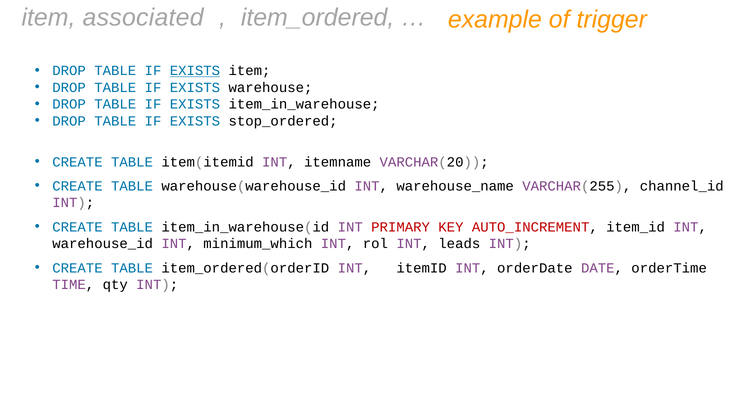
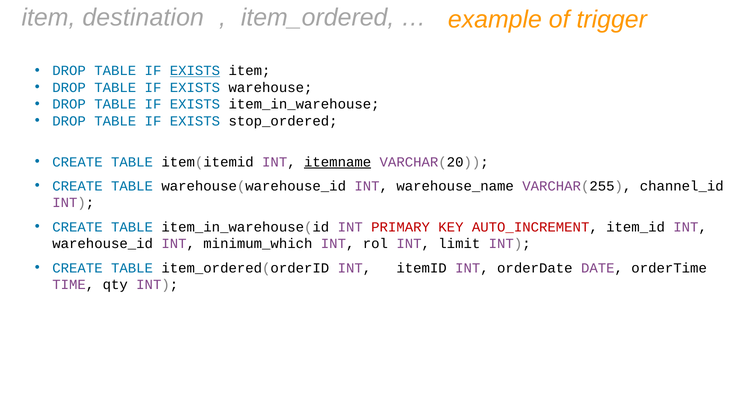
associated: associated -> destination
itemname underline: none -> present
leads: leads -> limit
